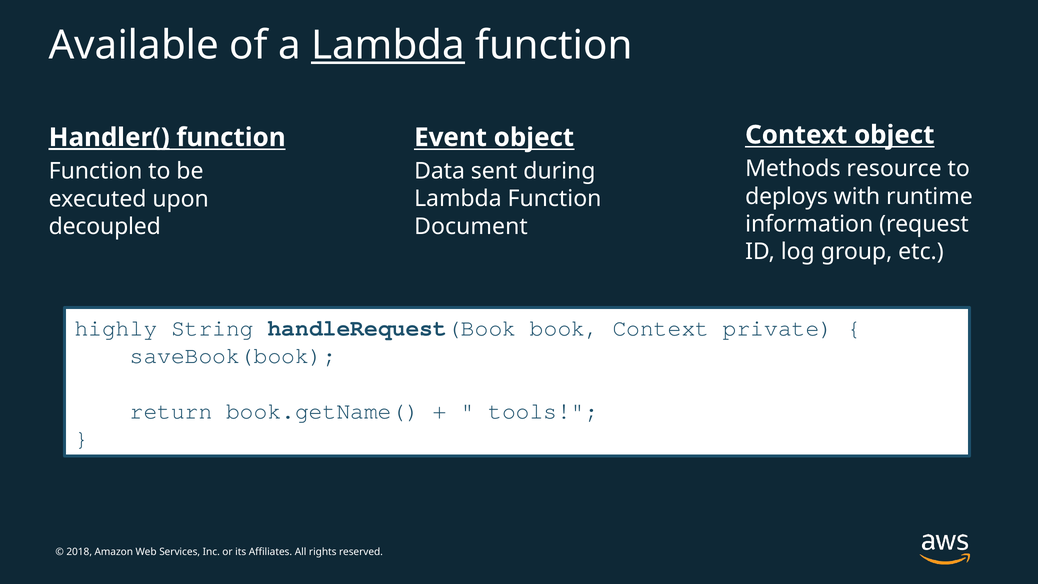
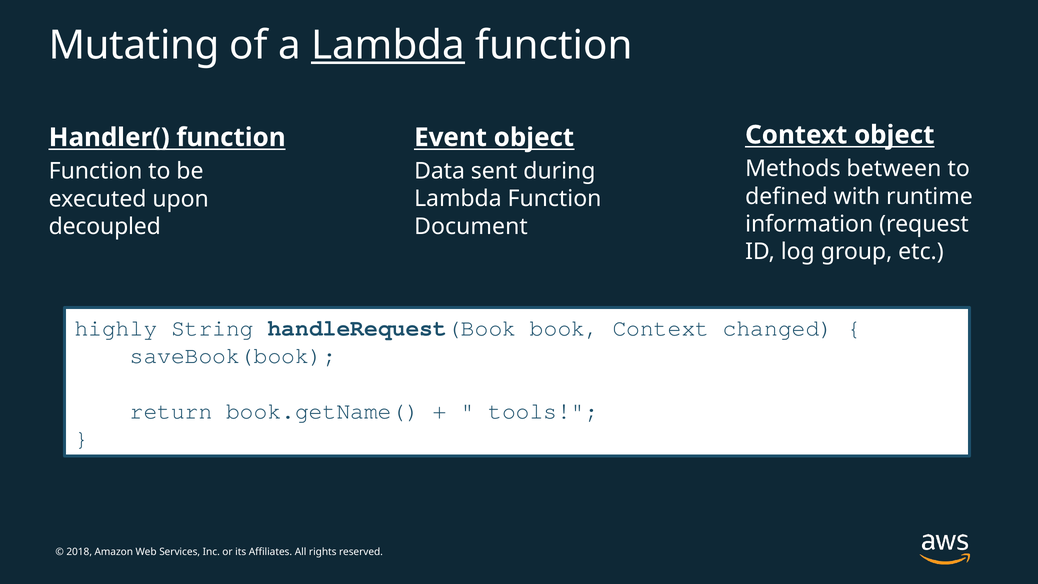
Available: Available -> Mutating
Handler( underline: present -> none
resource: resource -> between
deploys: deploys -> defined
private: private -> changed
